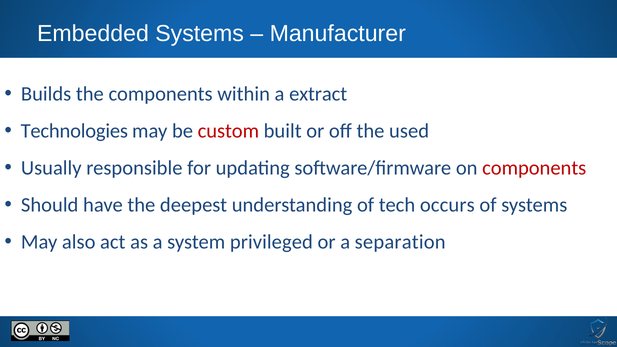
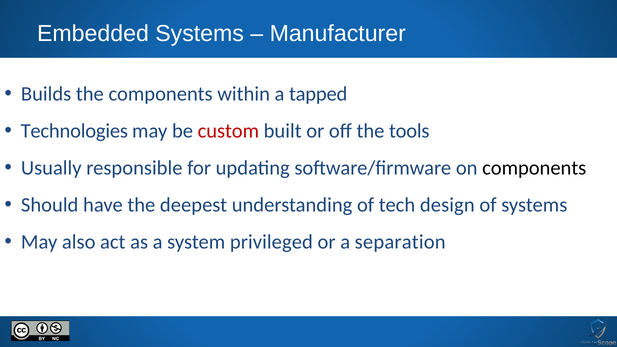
extract: extract -> tapped
used: used -> tools
components at (534, 168) colour: red -> black
occurs: occurs -> design
